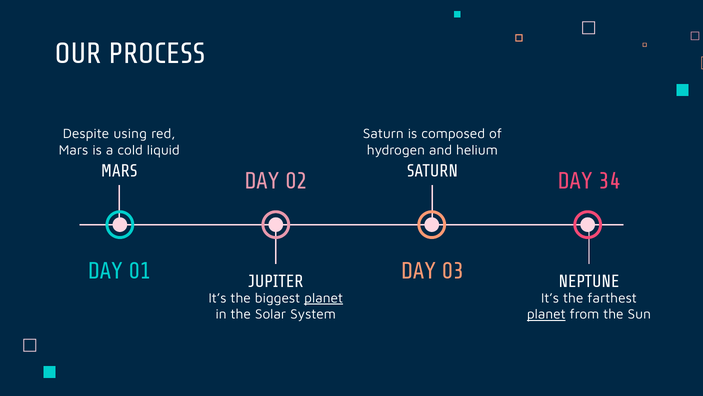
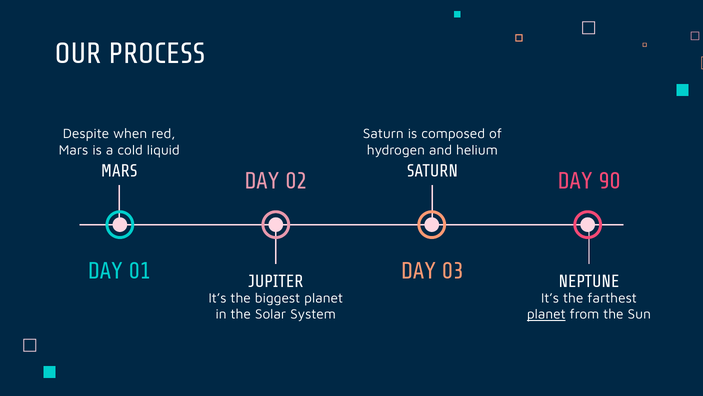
using: using -> when
34: 34 -> 90
planet at (324, 298) underline: present -> none
